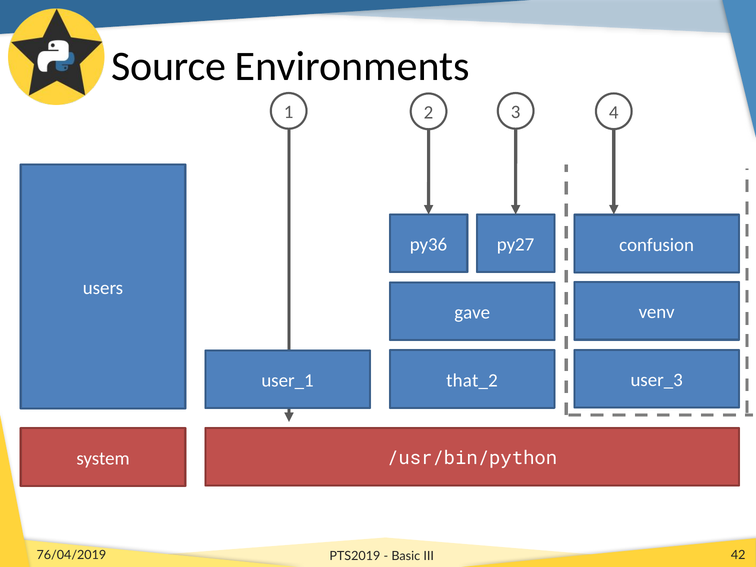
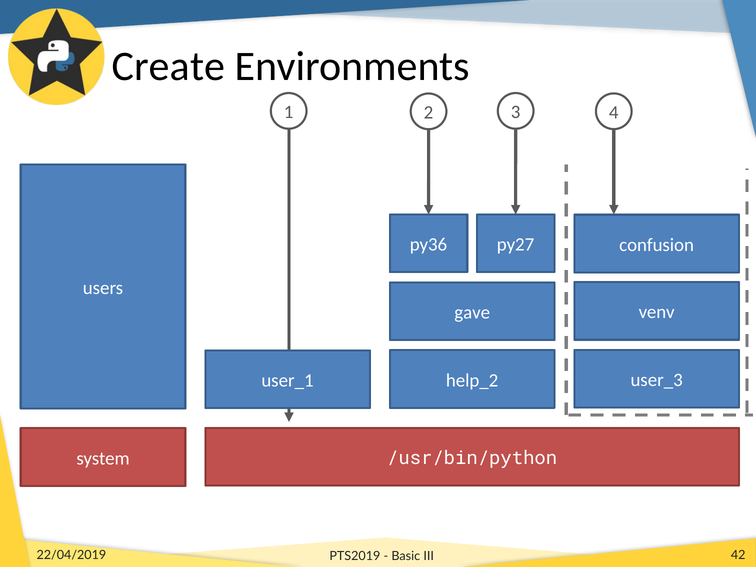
Source: Source -> Create
that_2: that_2 -> help_2
76/04/2019: 76/04/2019 -> 22/04/2019
